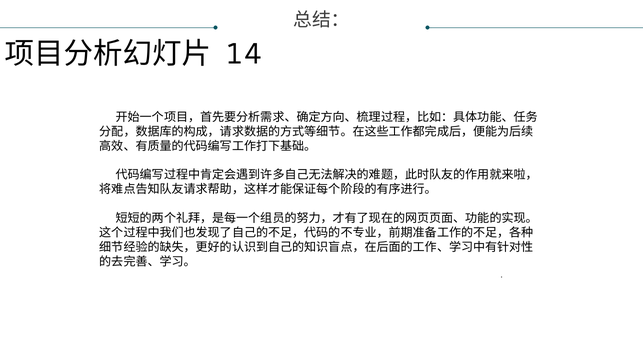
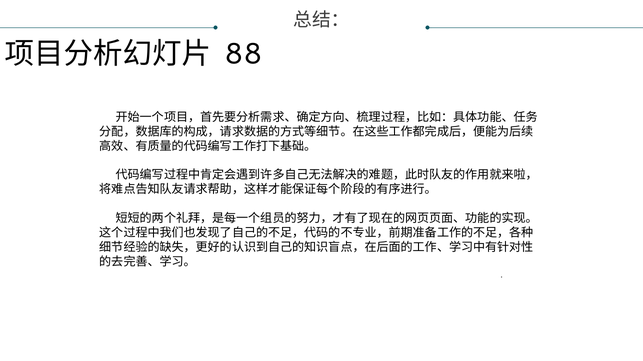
14: 14 -> 88
